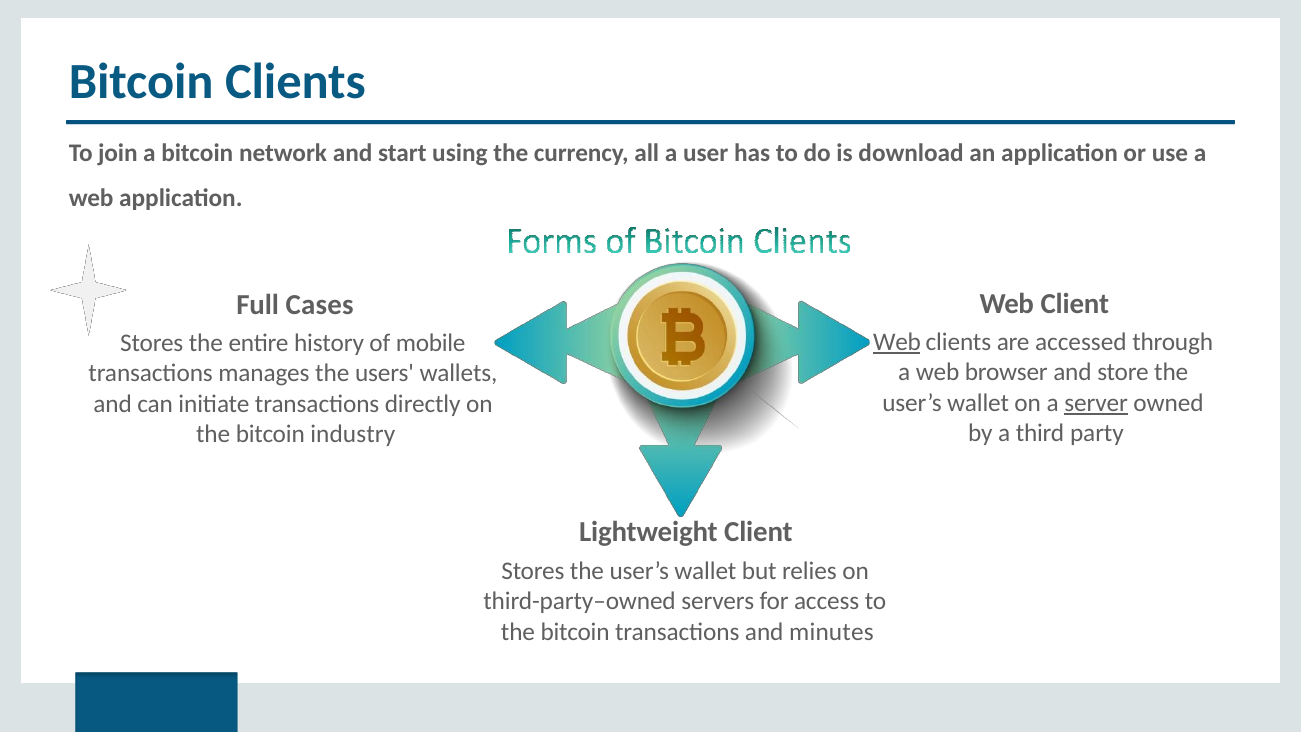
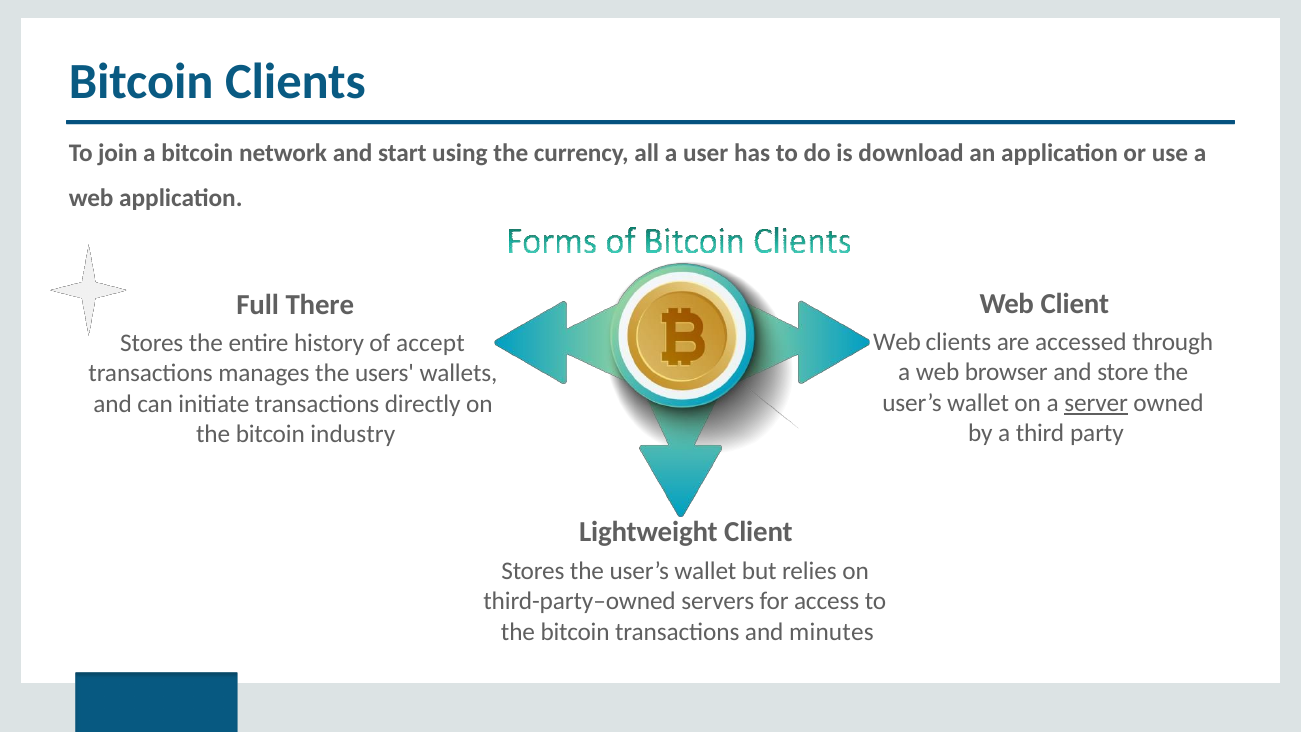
Cases: Cases -> There
Web at (897, 342) underline: present -> none
mobile: mobile -> accept
